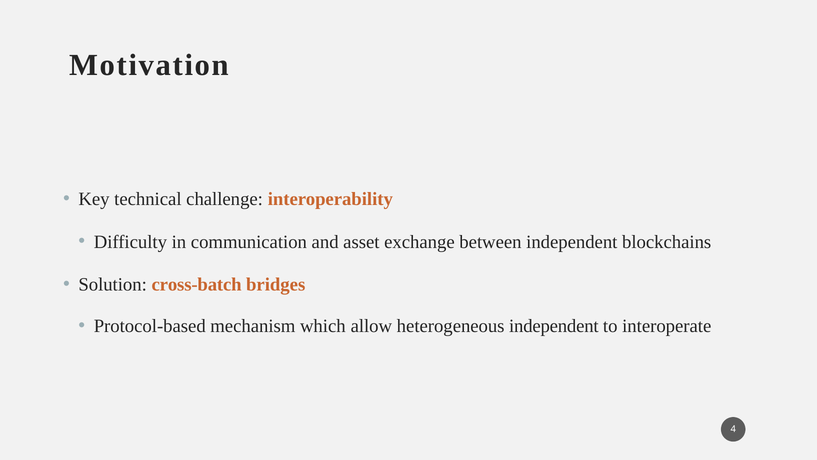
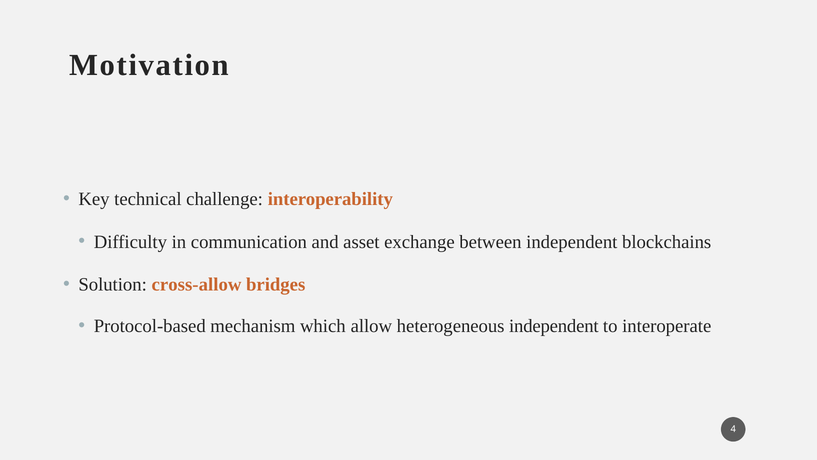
cross-batch: cross-batch -> cross-allow
